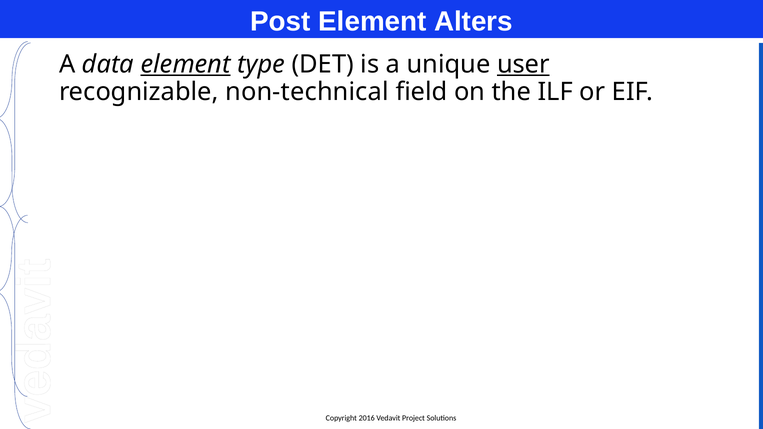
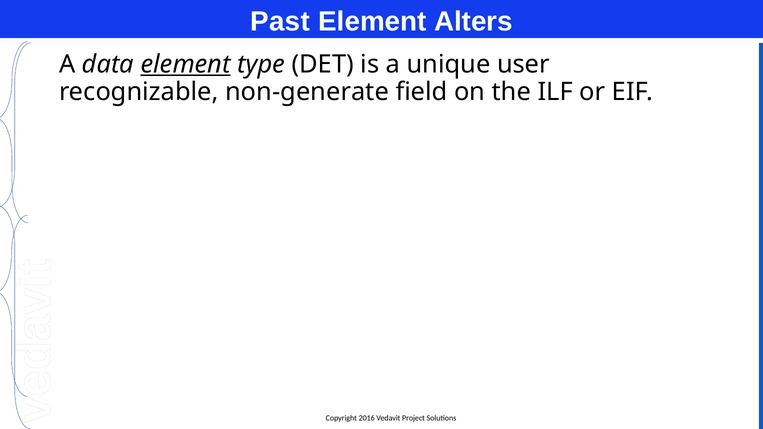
Post: Post -> Past
user underline: present -> none
non-technical: non-technical -> non-generate
